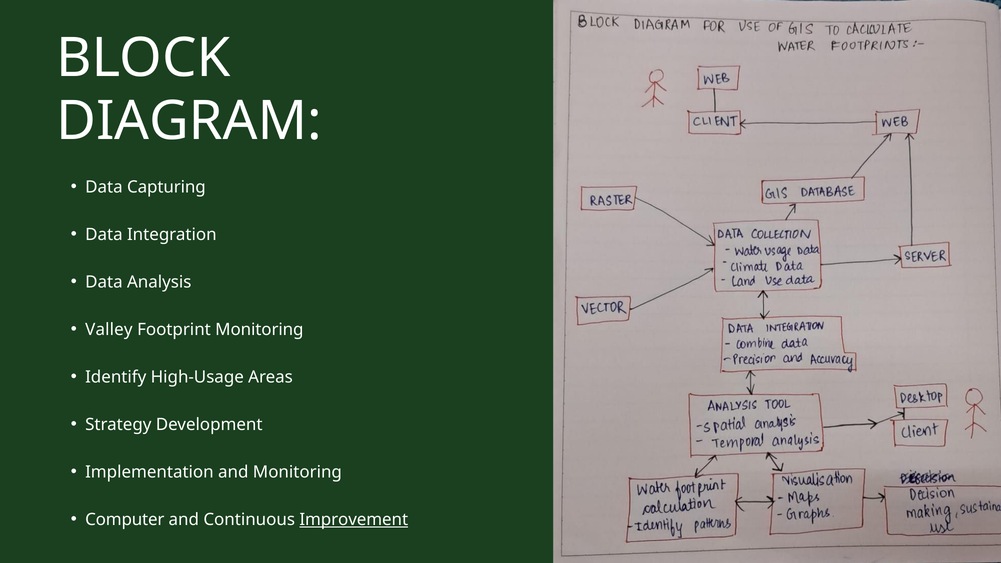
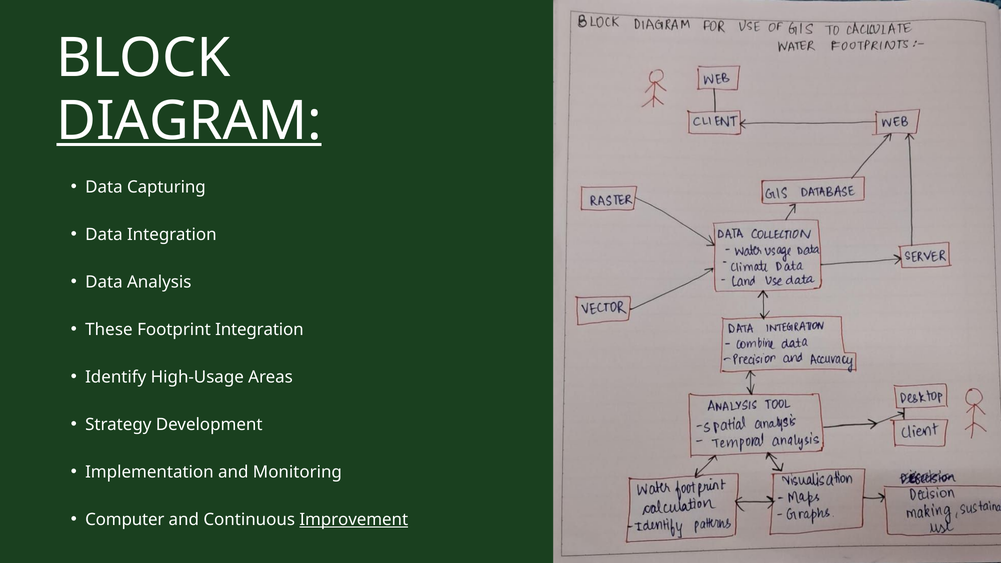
DIAGRAM underline: none -> present
Valley: Valley -> These
Footprint Monitoring: Monitoring -> Integration
